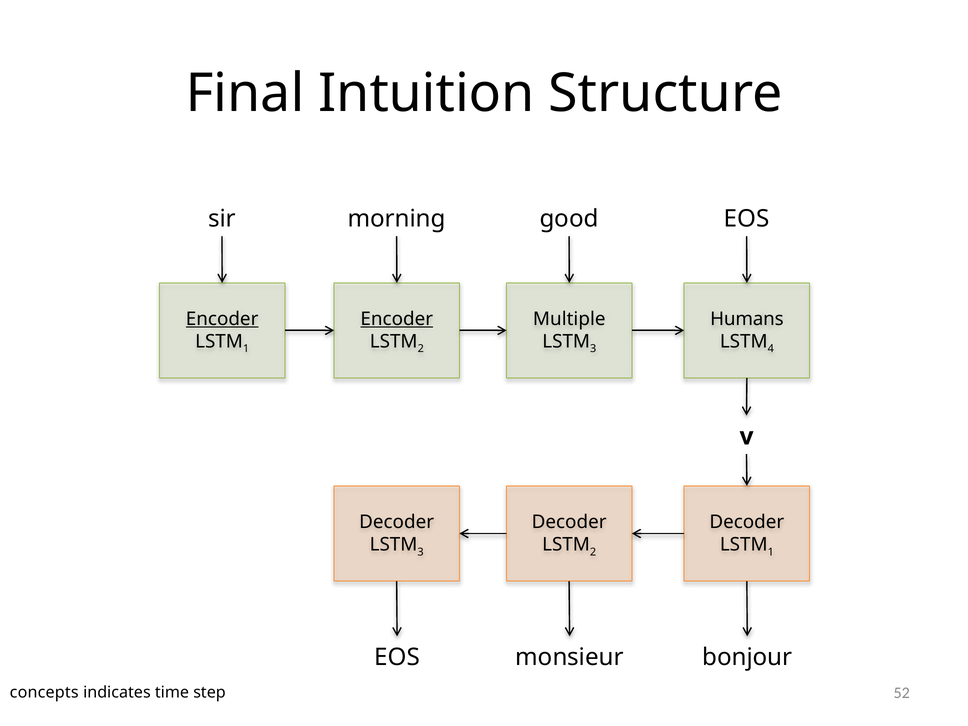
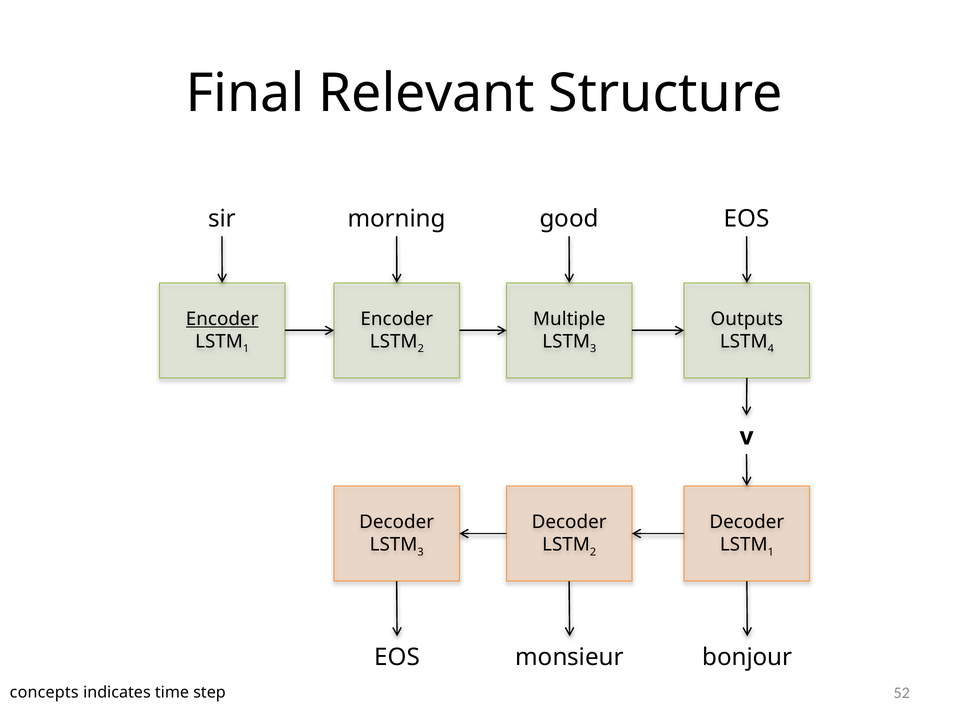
Intuition: Intuition -> Relevant
Encoder at (397, 319) underline: present -> none
Humans: Humans -> Outputs
